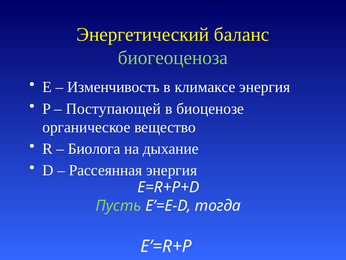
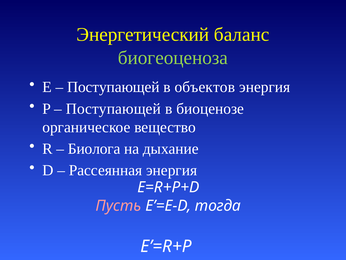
Изменчивость at (113, 87): Изменчивость -> Поступающей
климаксе: климаксе -> объектов
Пусть colour: light green -> pink
